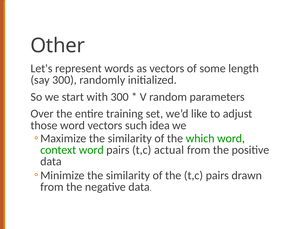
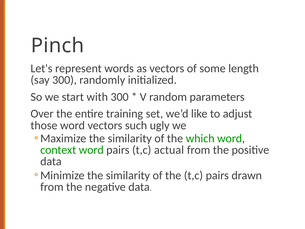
Other: Other -> Pinch
idea: idea -> ugly
